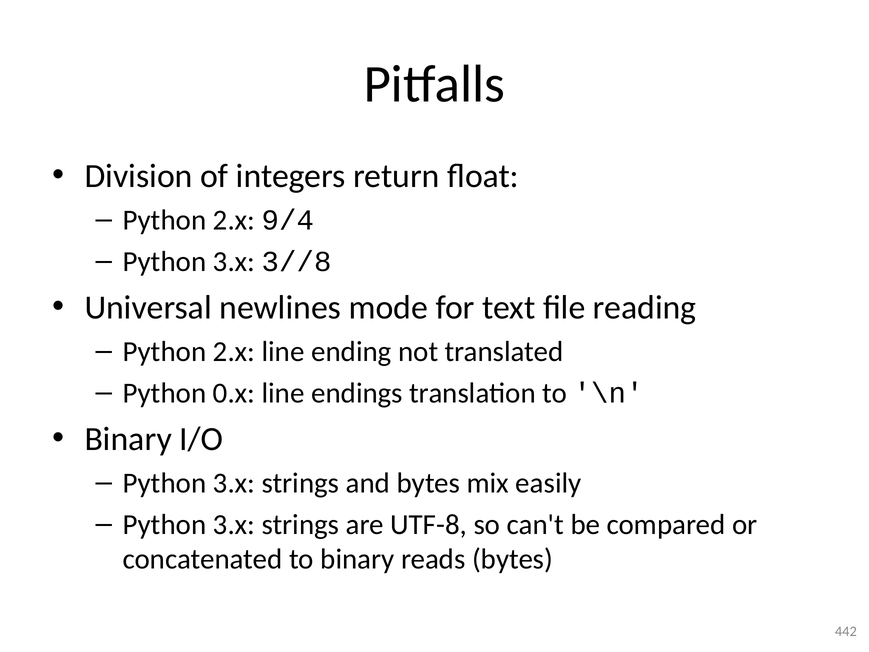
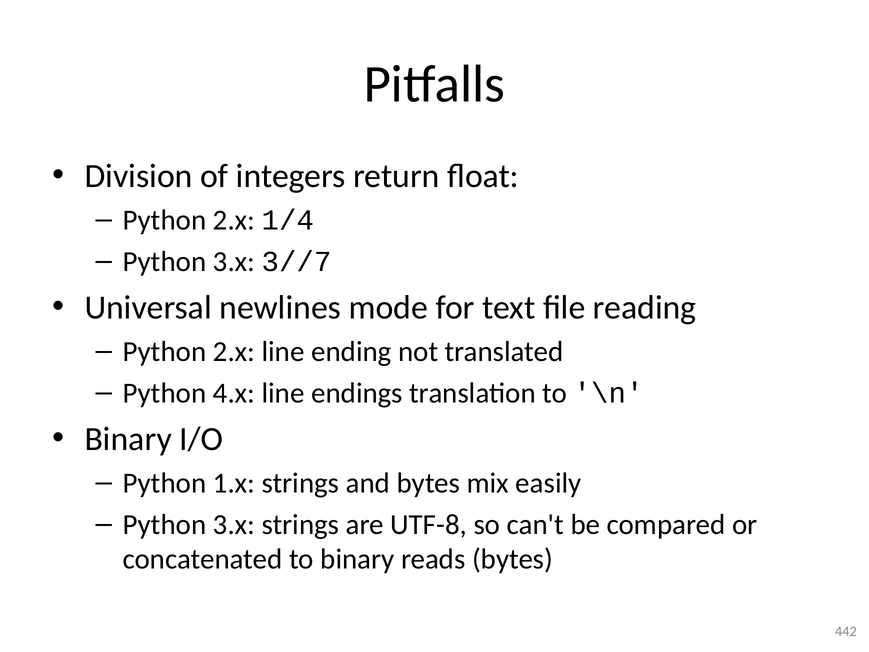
9/4: 9/4 -> 1/4
3//8: 3//8 -> 3//7
0.x: 0.x -> 4.x
3.x at (234, 483): 3.x -> 1.x
